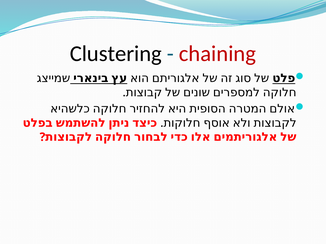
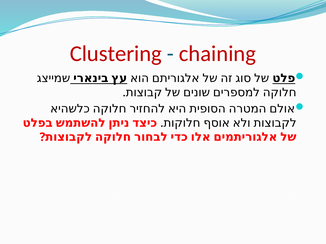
Clustering colour: black -> red
